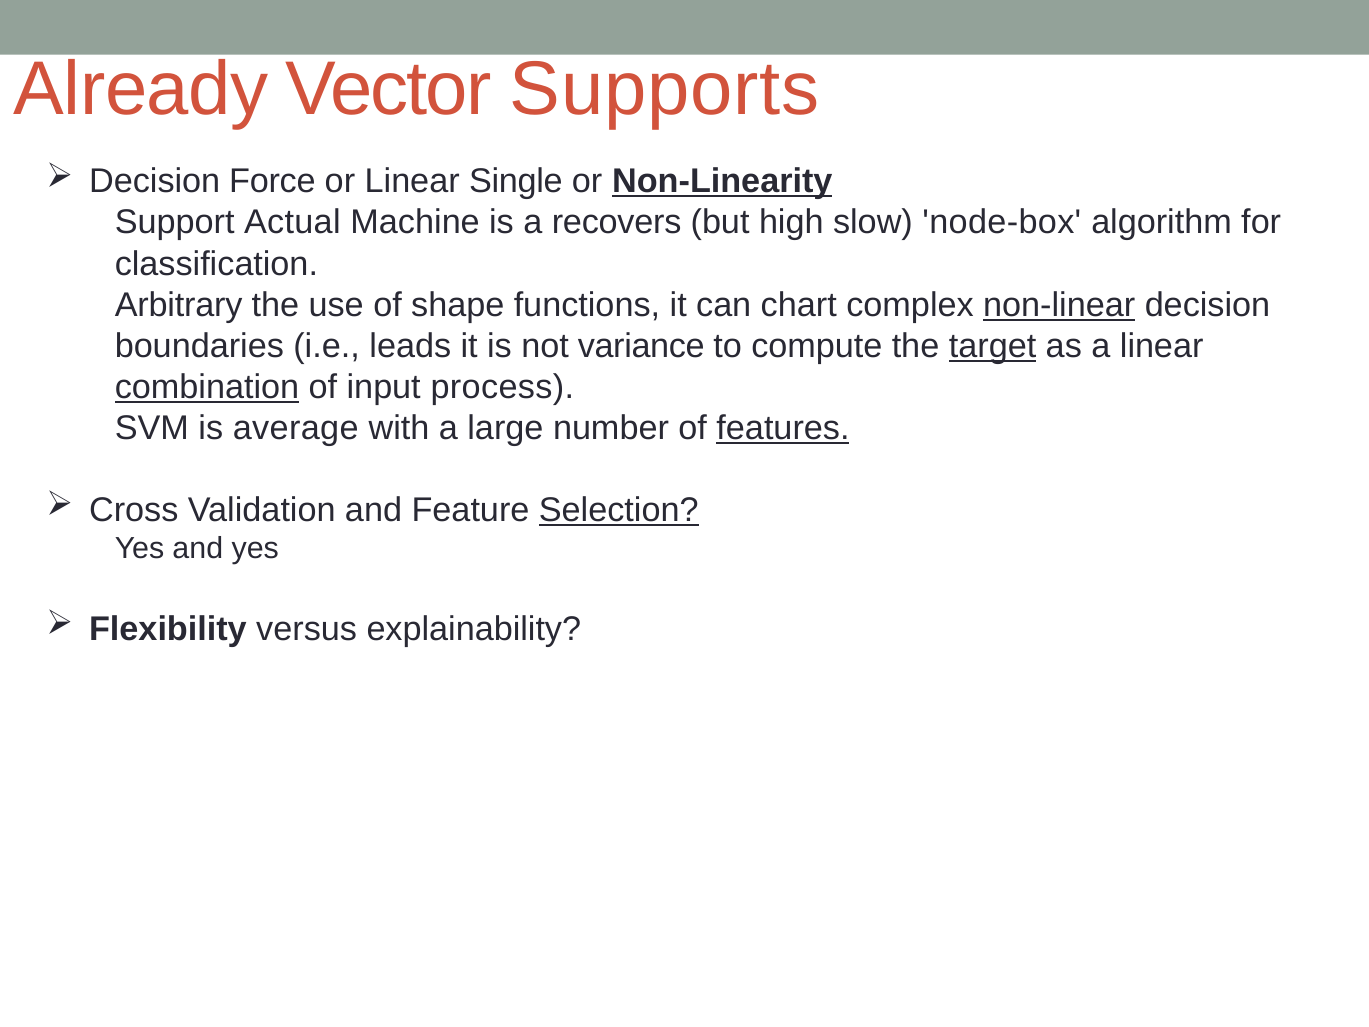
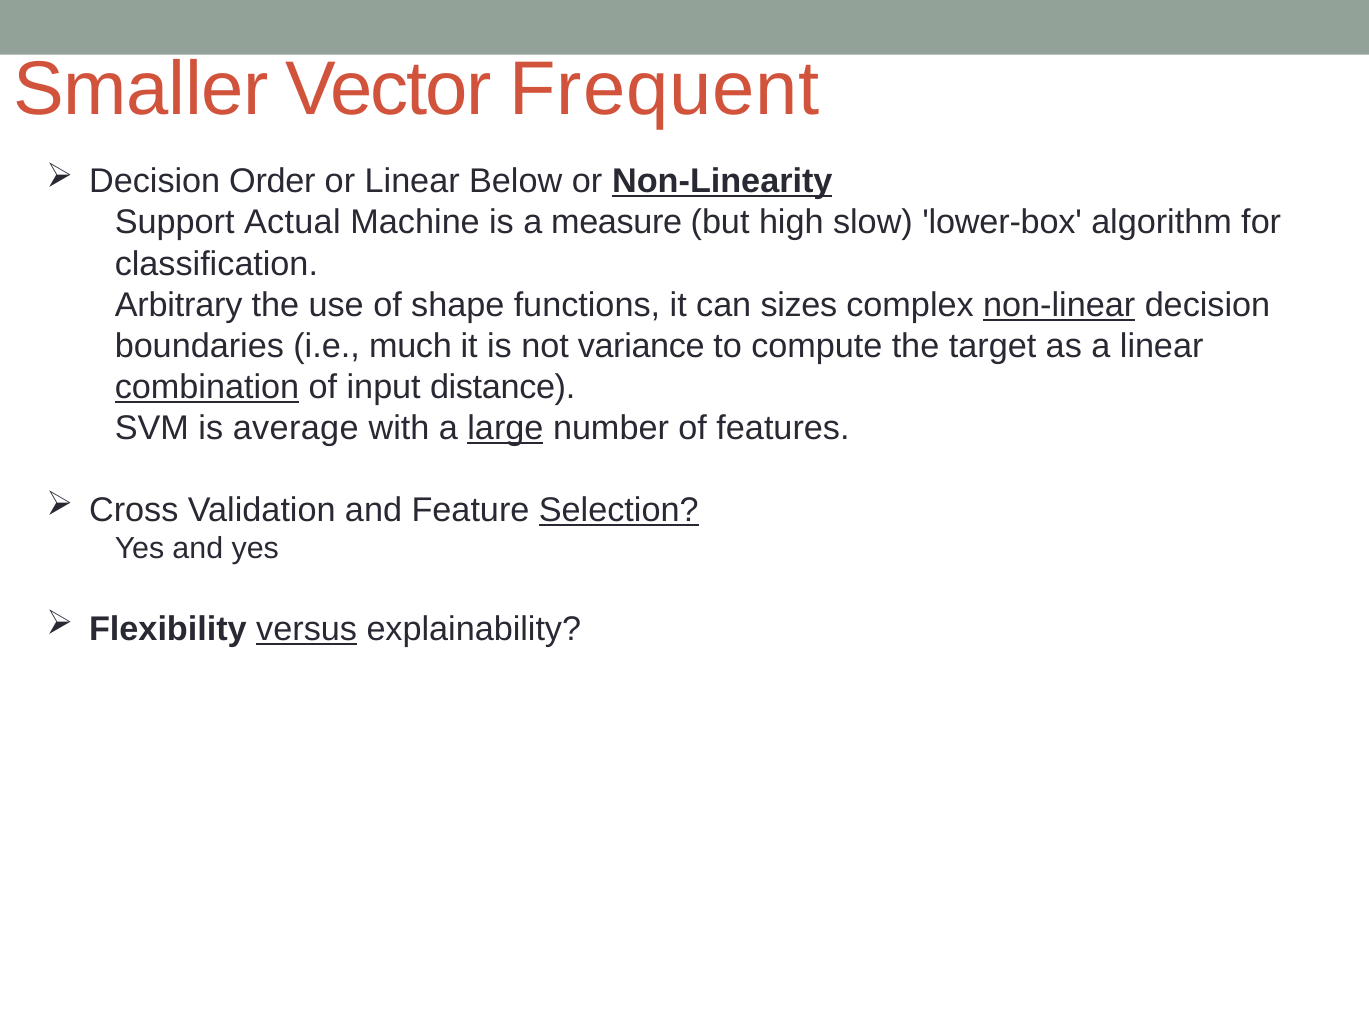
Already: Already -> Smaller
Supports: Supports -> Frequent
Force: Force -> Order
Single: Single -> Below
recovers: recovers -> measure
node-box: node-box -> lower-box
chart: chart -> sizes
leads: leads -> much
target underline: present -> none
process: process -> distance
large underline: none -> present
features underline: present -> none
versus underline: none -> present
